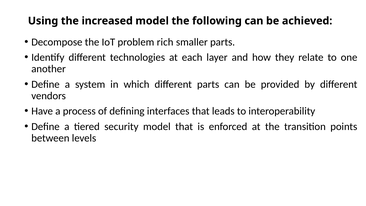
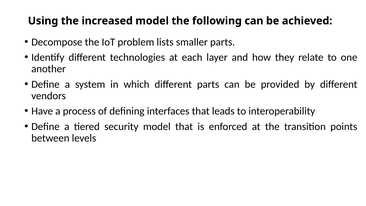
rich: rich -> lists
